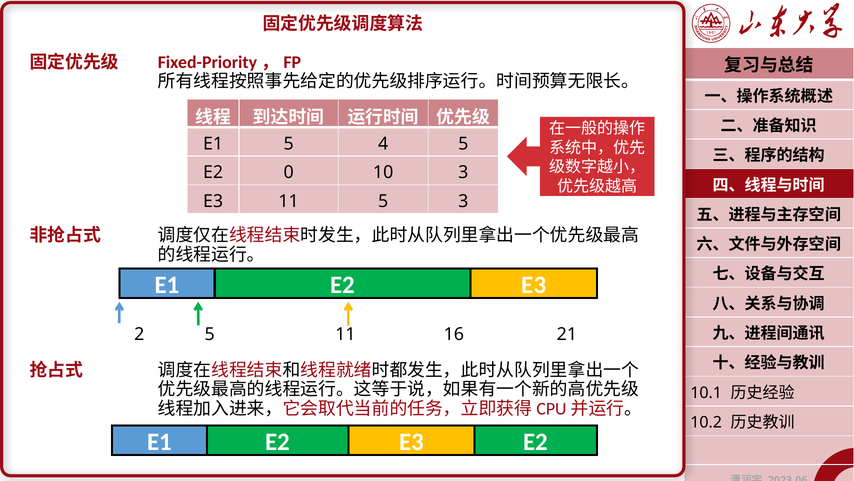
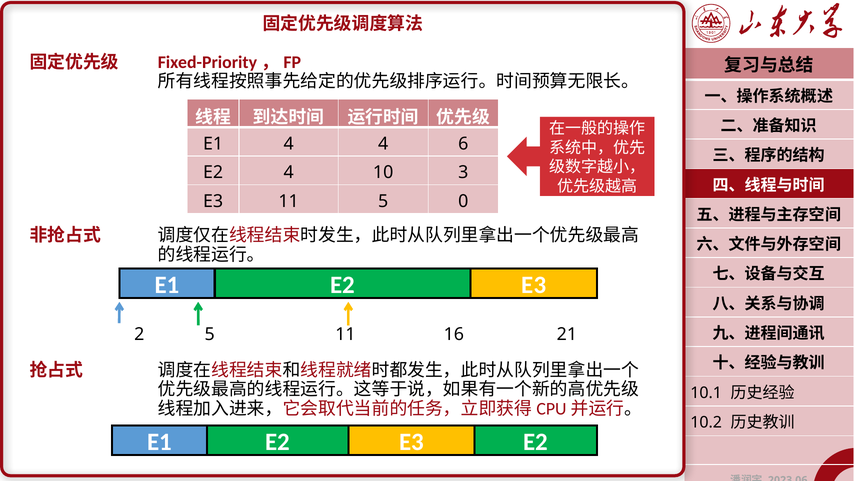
E1 5: 5 -> 4
4 5: 5 -> 6
E2 0: 0 -> 4
5 3: 3 -> 0
